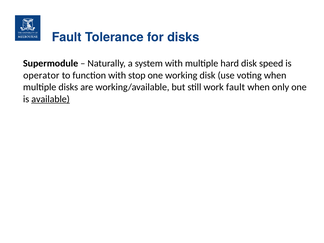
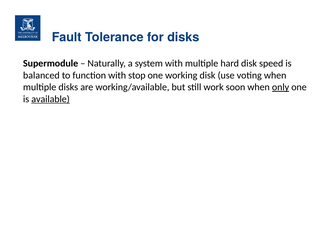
operator: operator -> balanced
work fault: fault -> soon
only underline: none -> present
